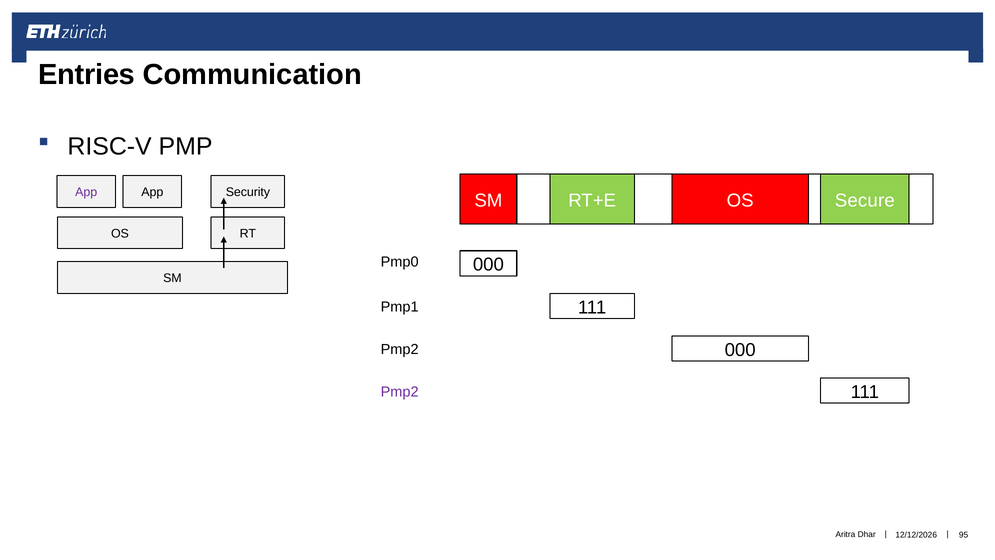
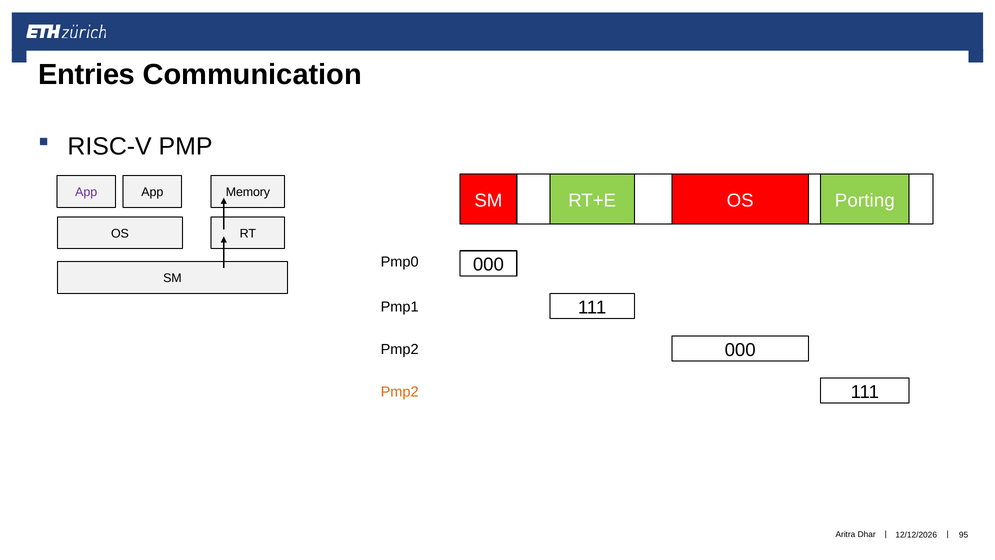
Security: Security -> Memory
Secure: Secure -> Porting
Pmp2 at (400, 392) colour: purple -> orange
